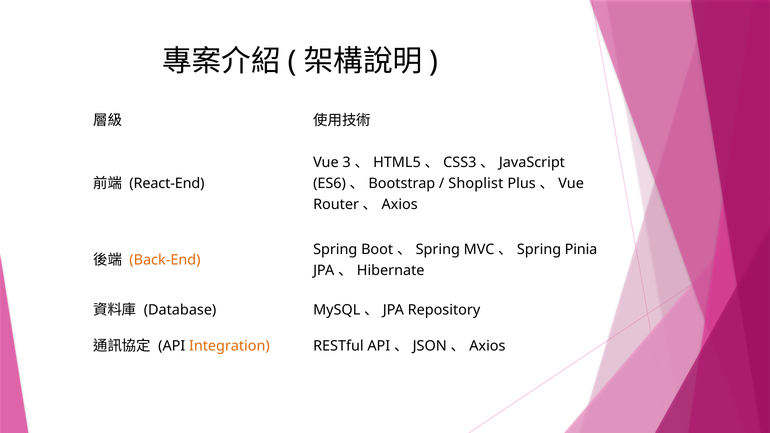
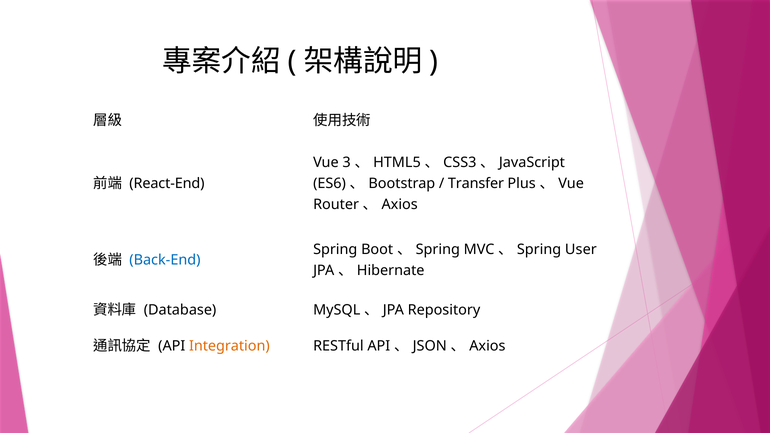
Shoplist: Shoplist -> Transfer
Pinia: Pinia -> User
Back-End colour: orange -> blue
